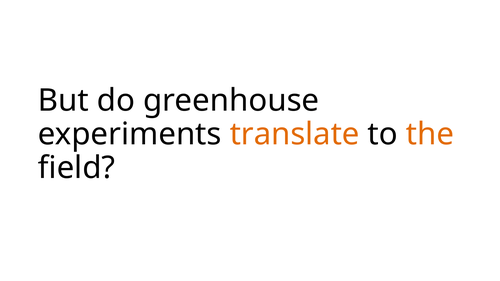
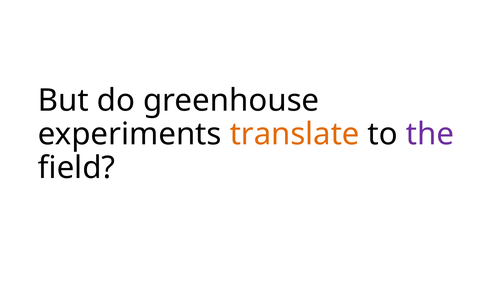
the colour: orange -> purple
